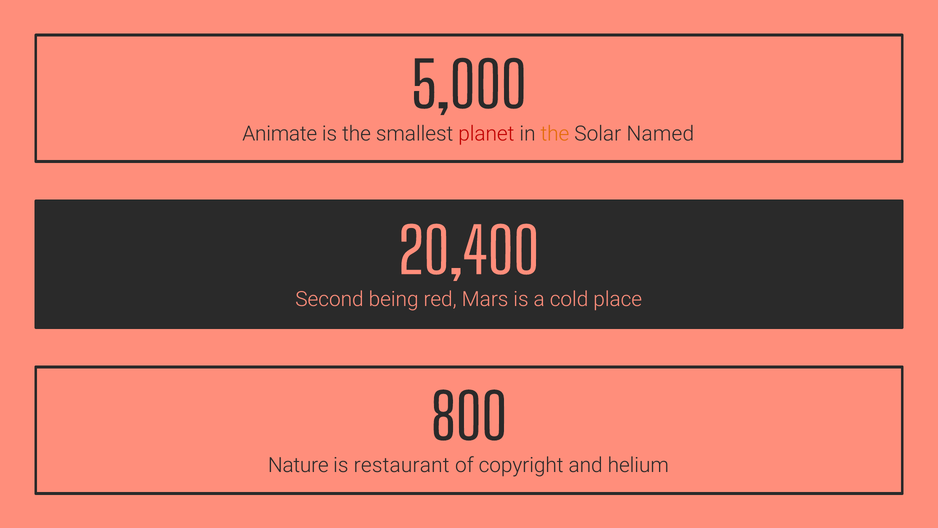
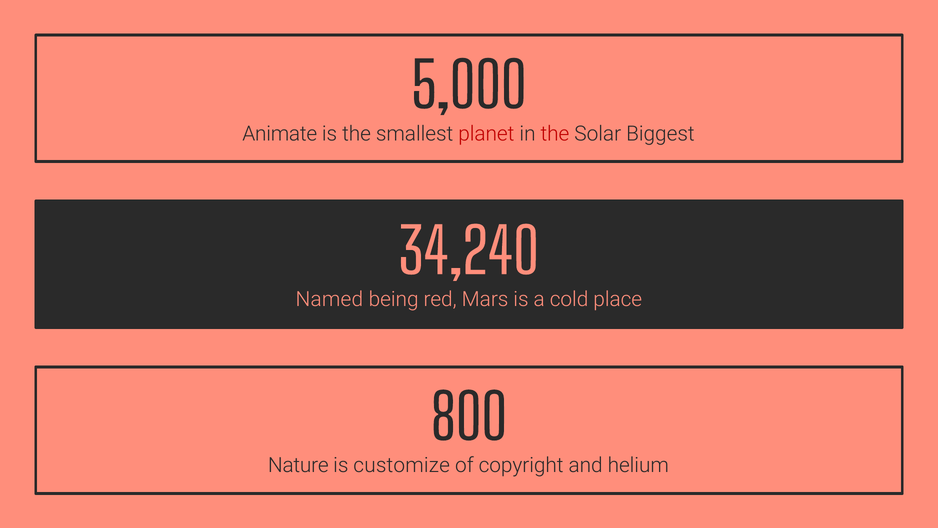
the at (555, 134) colour: orange -> red
Named: Named -> Biggest
20,400: 20,400 -> 34,240
Second: Second -> Named
restaurant: restaurant -> customize
